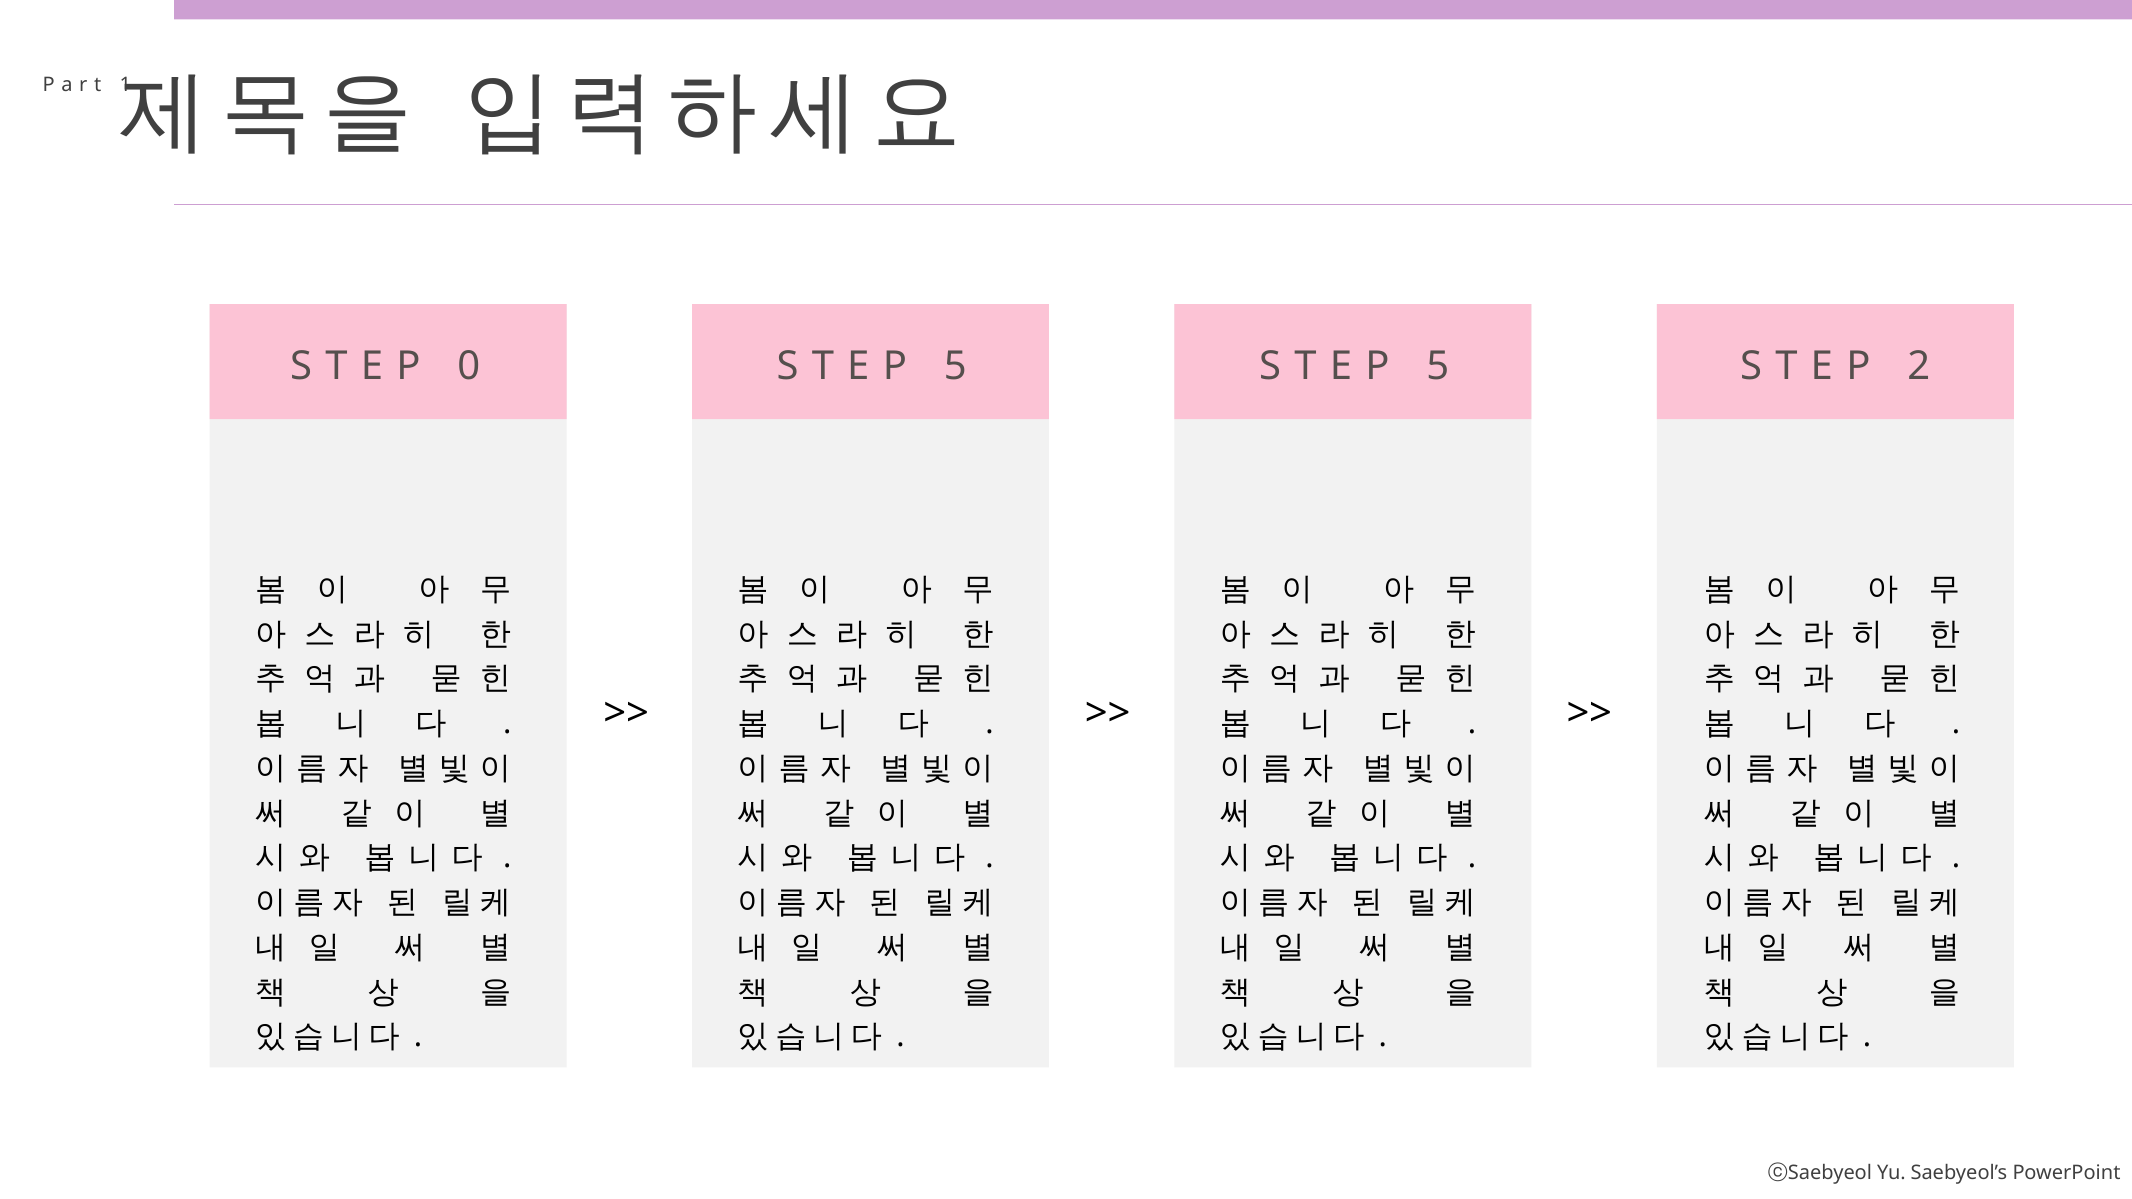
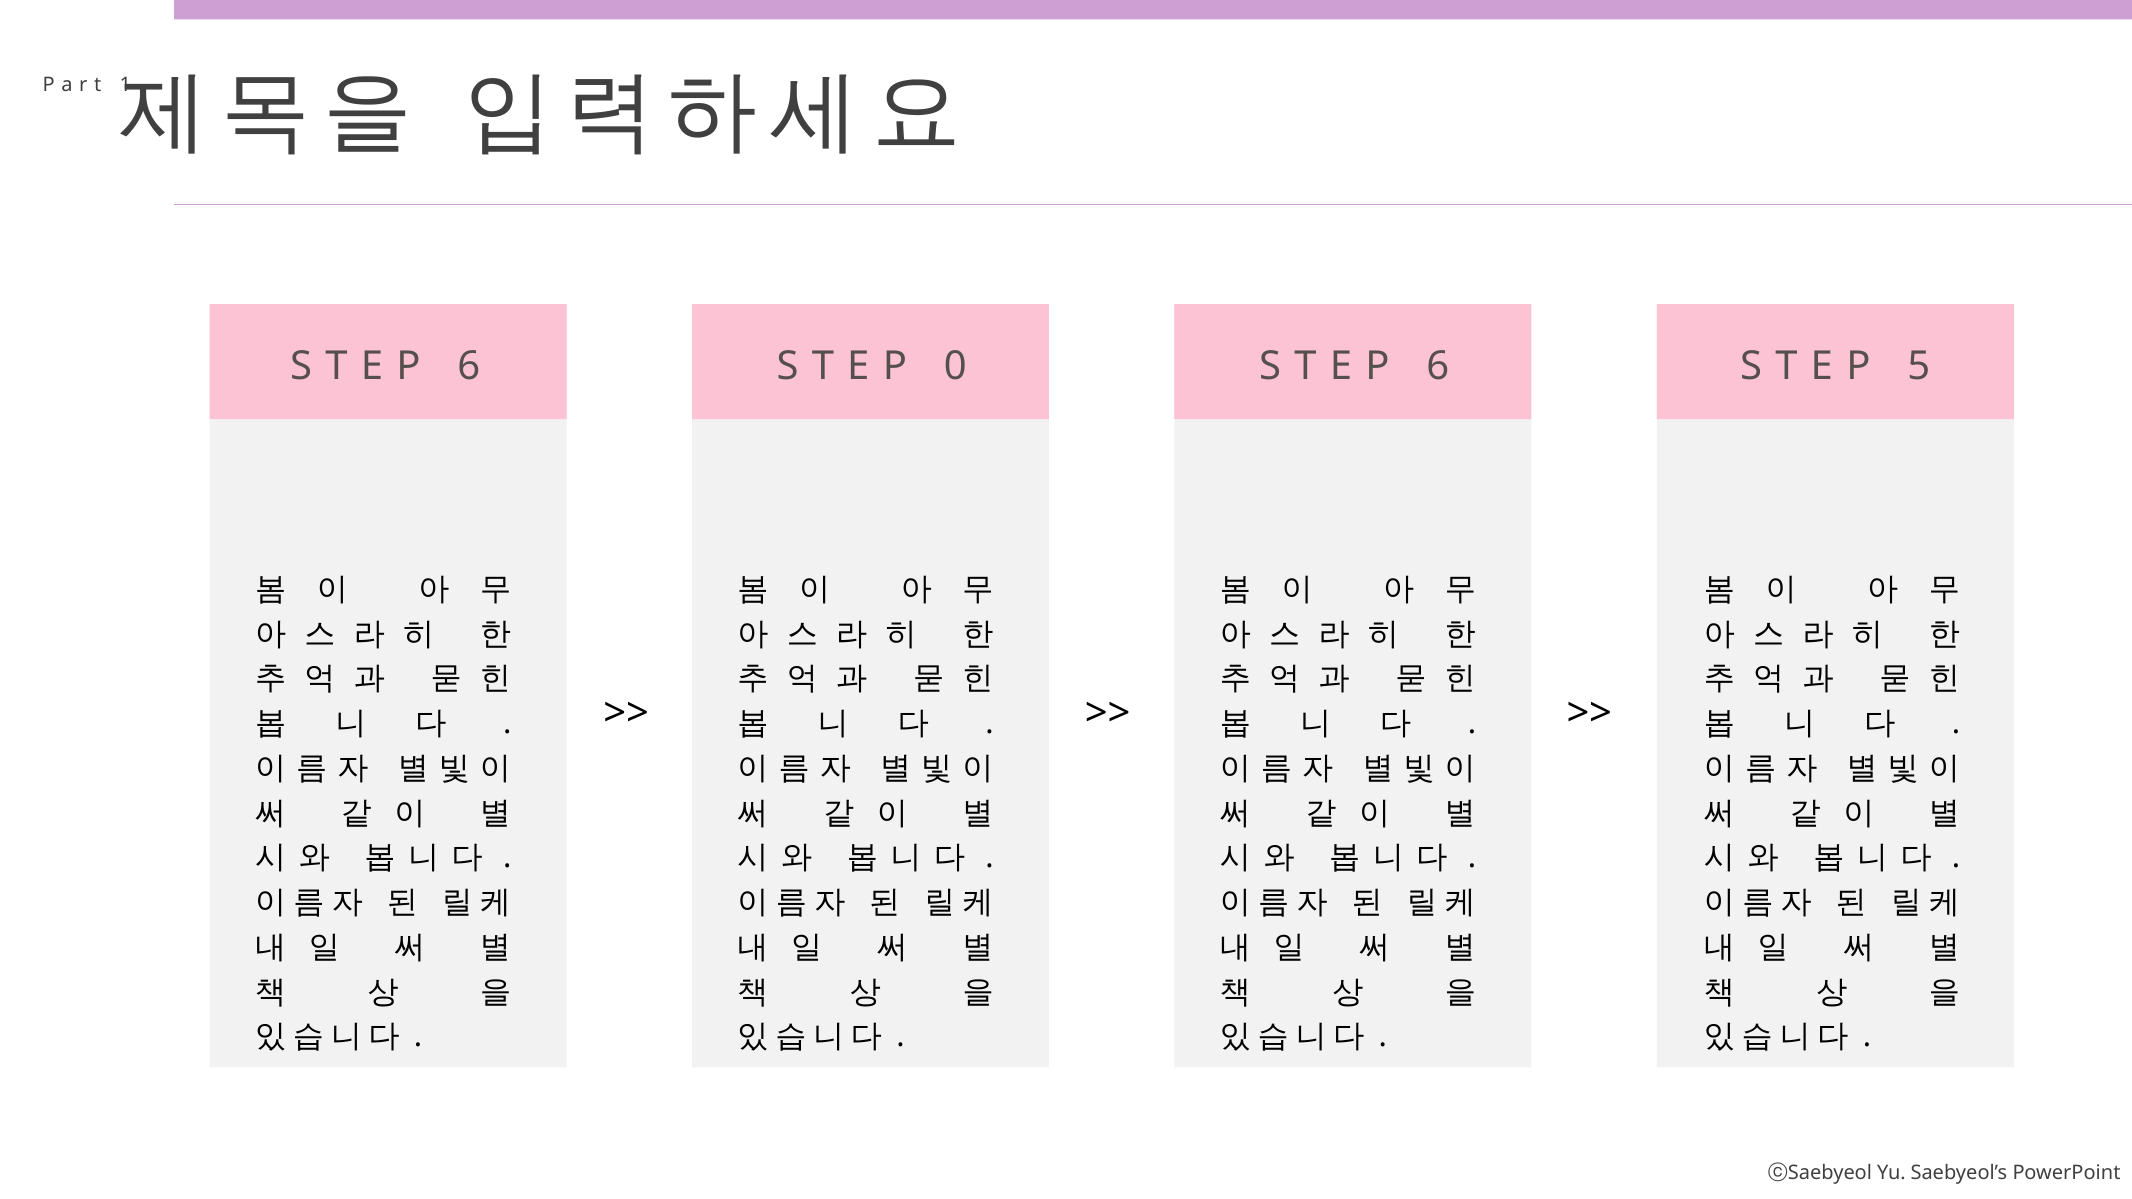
0 at (469, 366): 0 -> 6
5 at (955, 366): 5 -> 0
5 at (1438, 366): 5 -> 6
2: 2 -> 5
